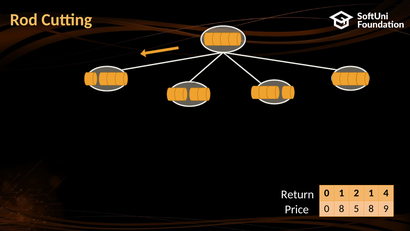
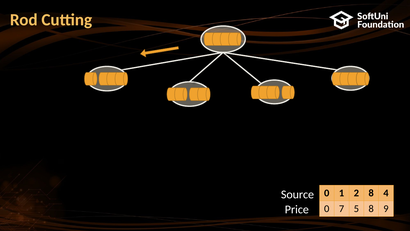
2 1: 1 -> 8
Return: Return -> Source
0 8: 8 -> 7
